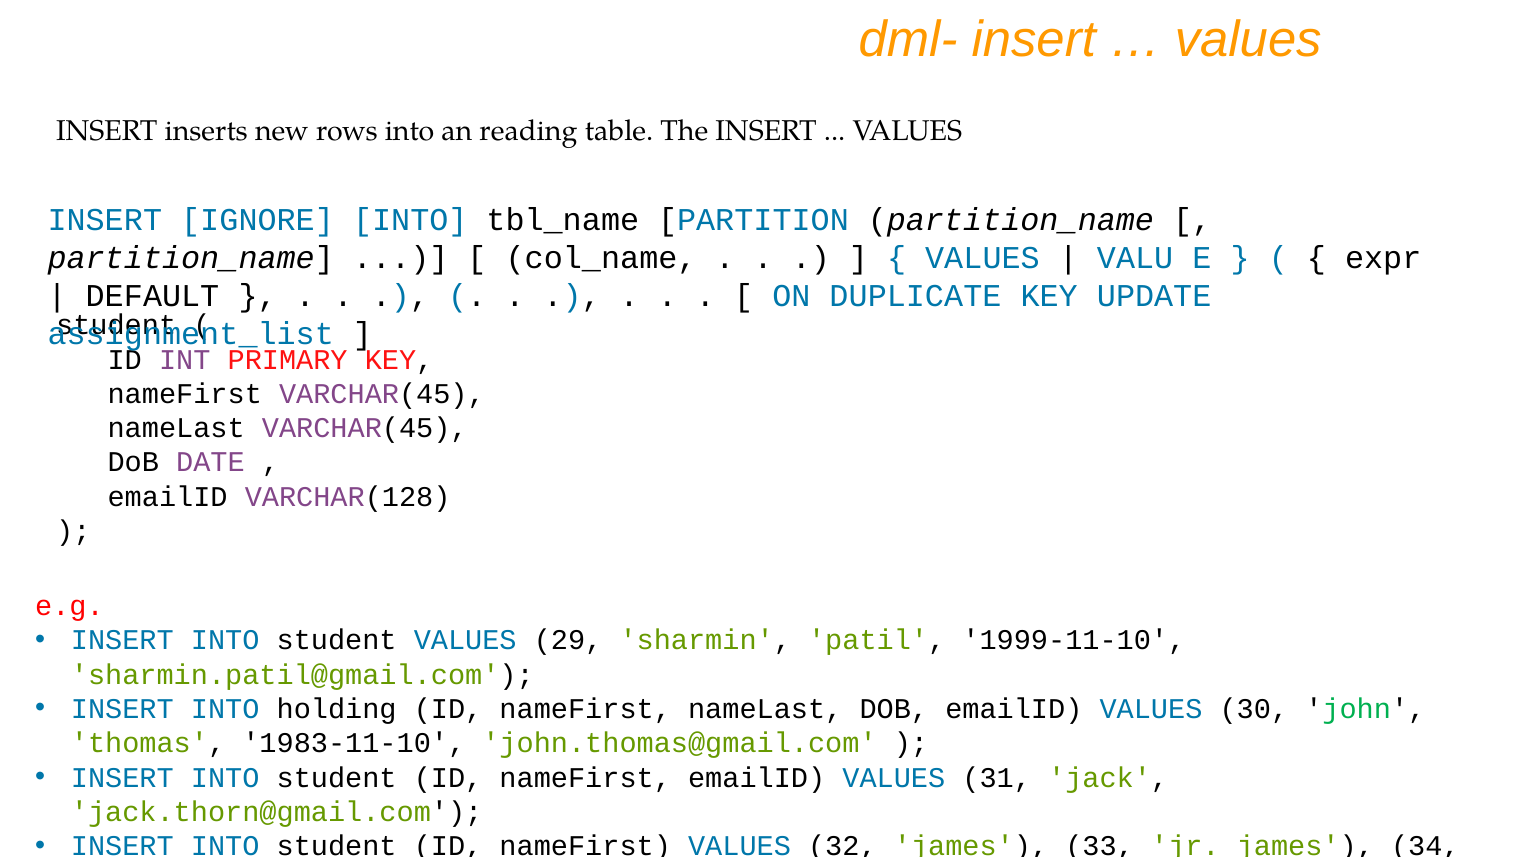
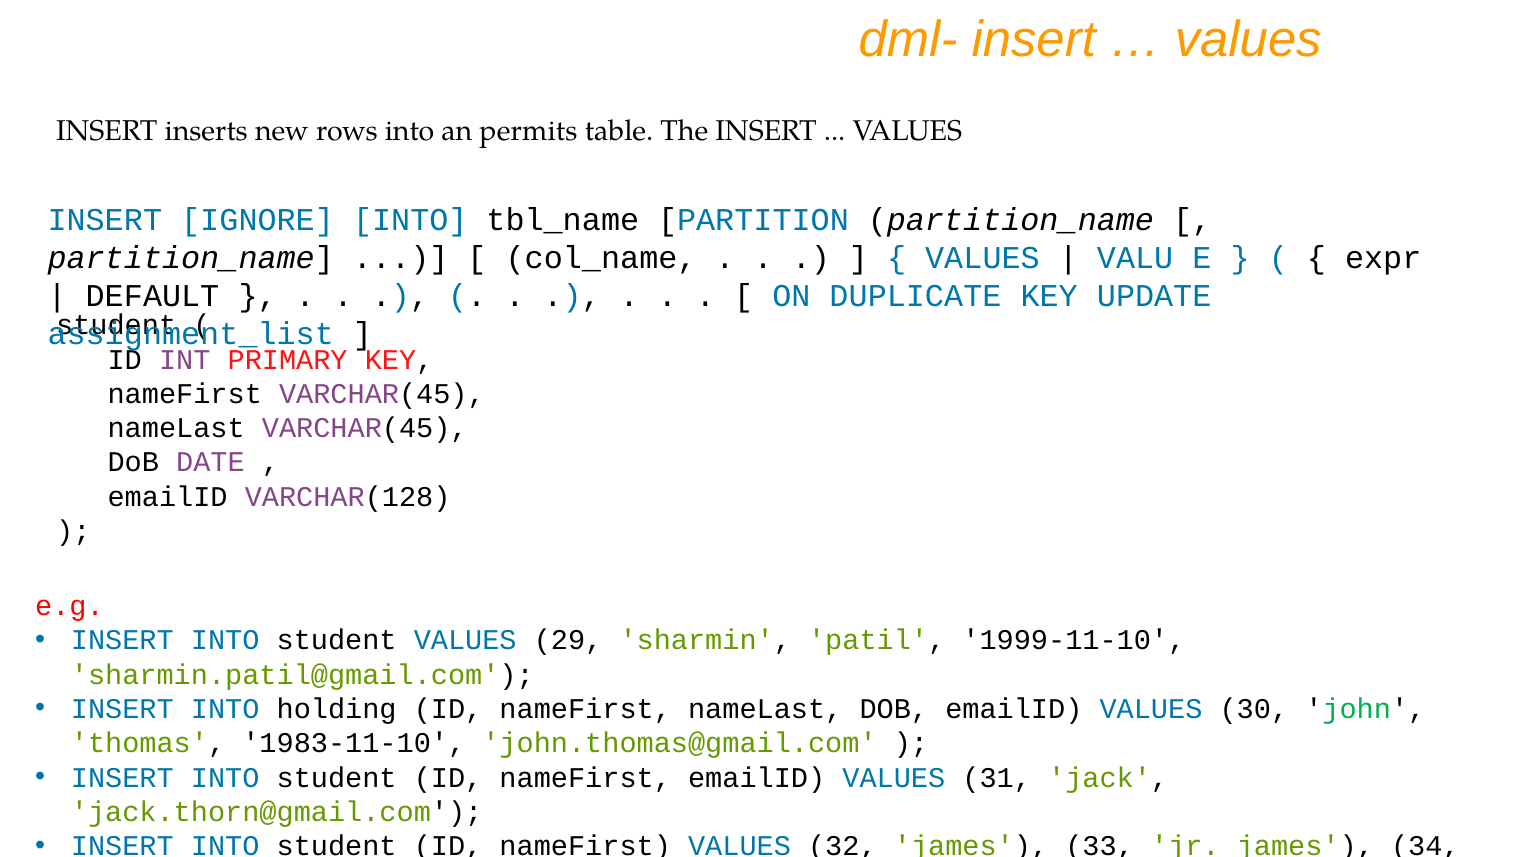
reading: reading -> permits
